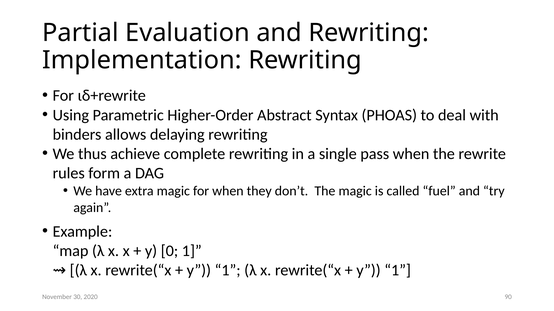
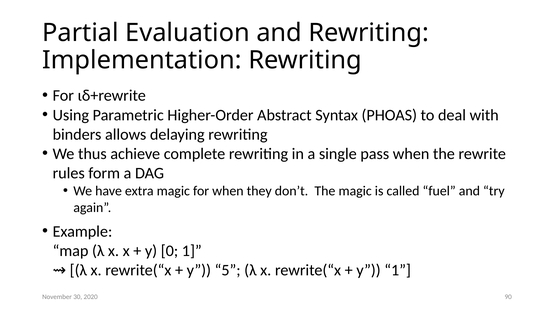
1 at (228, 271): 1 -> 5
